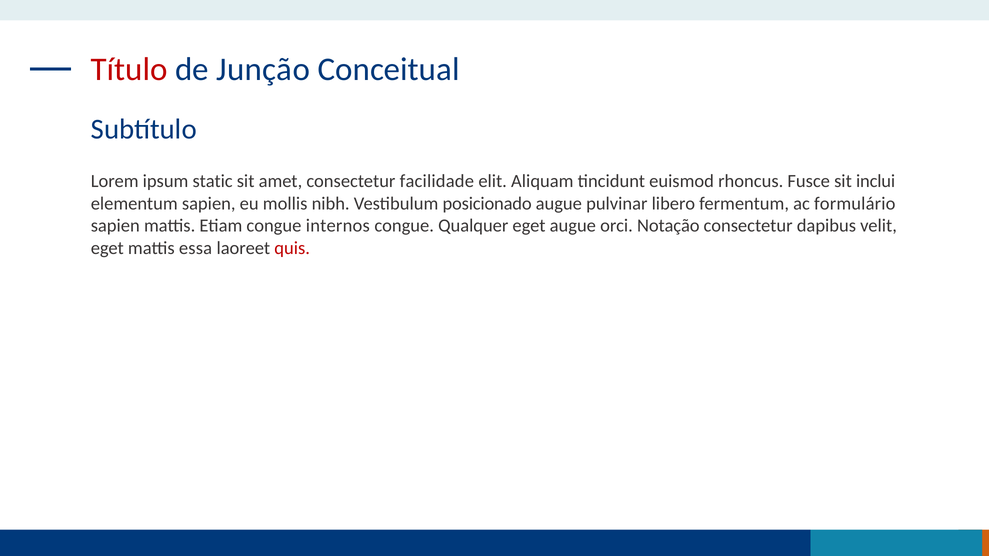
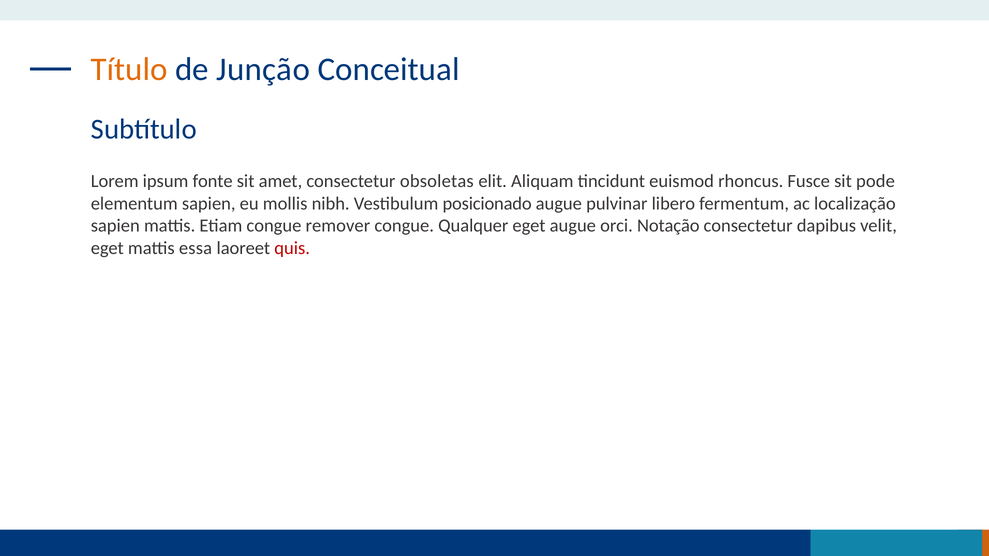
Título colour: red -> orange
static: static -> fonte
facilidade: facilidade -> obsoletas
inclui: inclui -> pode
formulário: formulário -> localização
internos: internos -> remover
